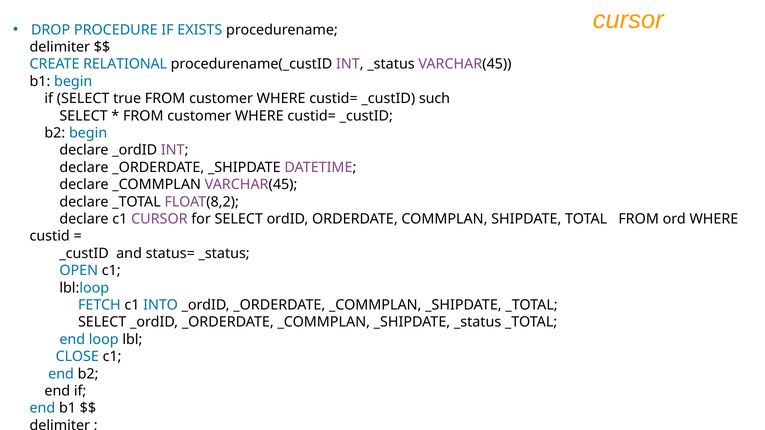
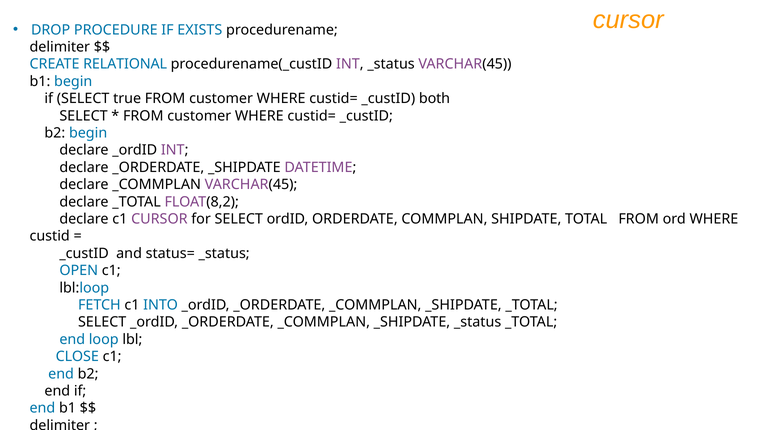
such: such -> both
